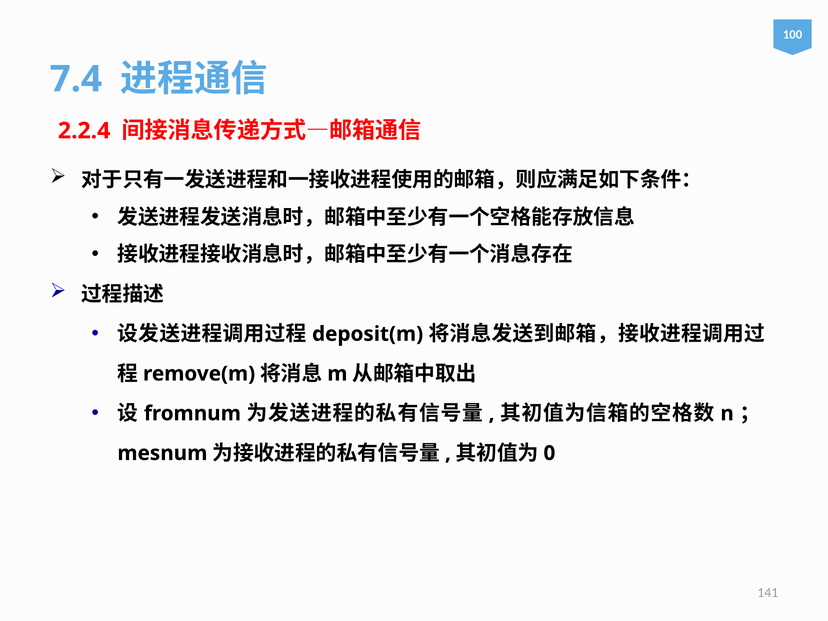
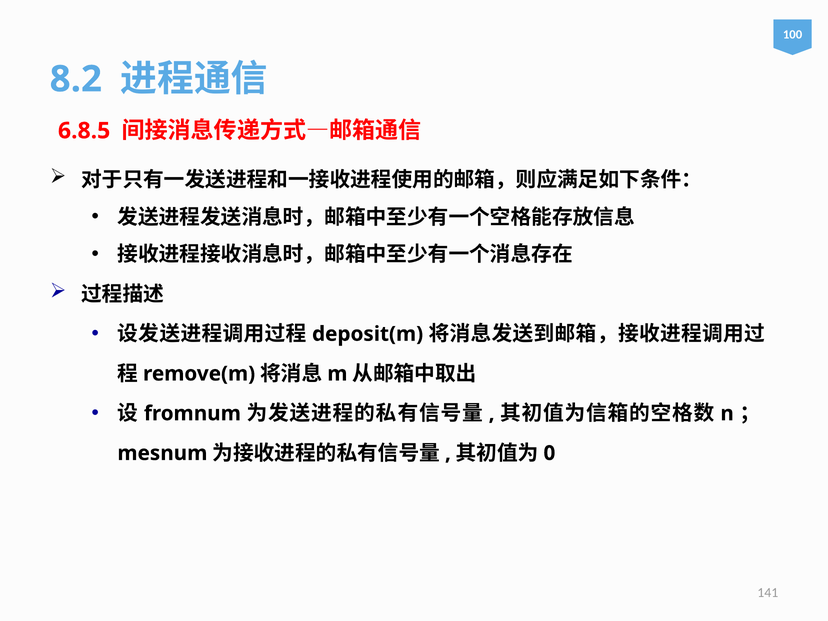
7.4: 7.4 -> 8.2
2.2.4: 2.2.4 -> 6.8.5
